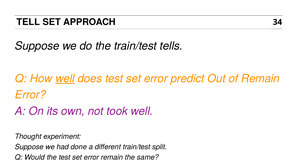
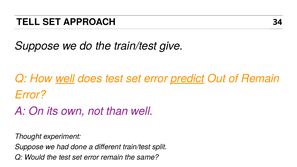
tells: tells -> give
predict underline: none -> present
took: took -> than
